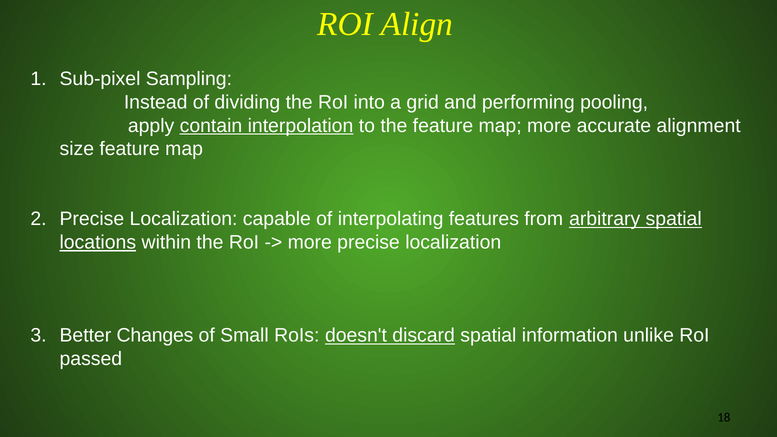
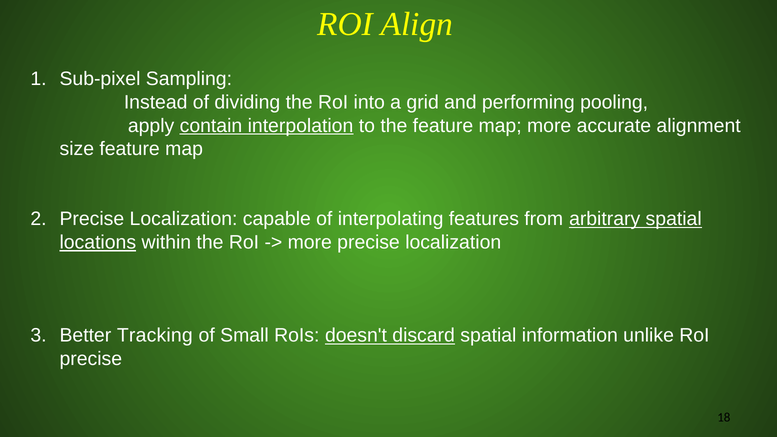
Changes: Changes -> Tracking
passed at (91, 359): passed -> precise
